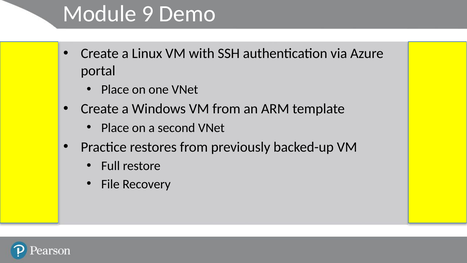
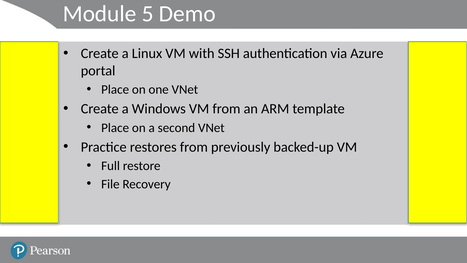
9: 9 -> 5
